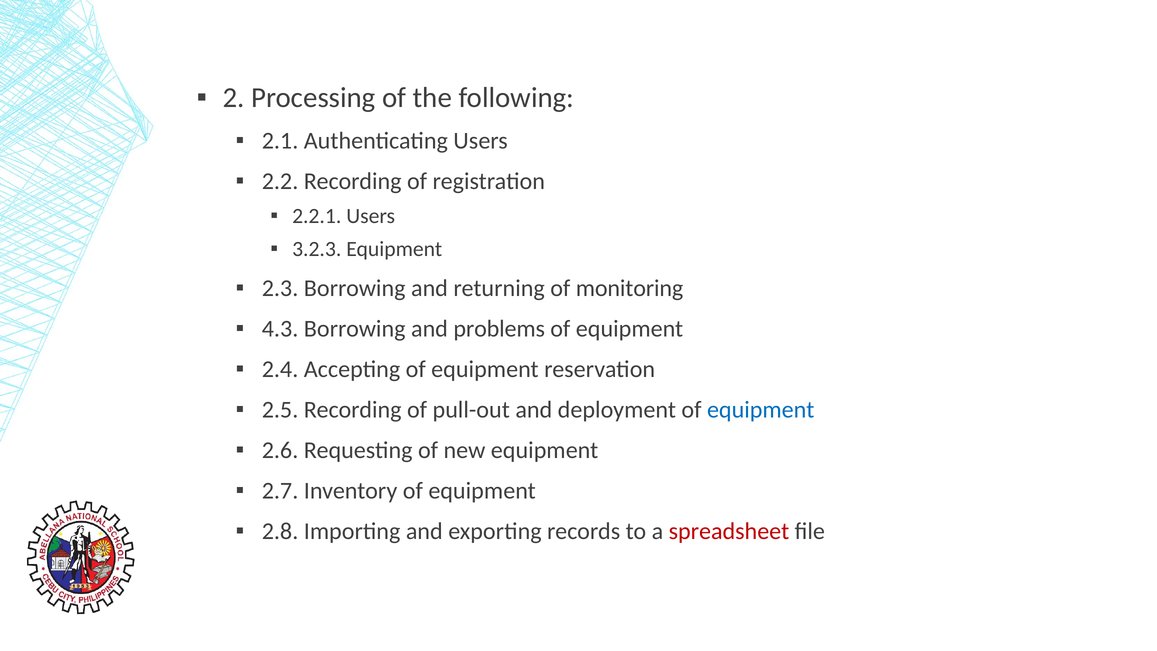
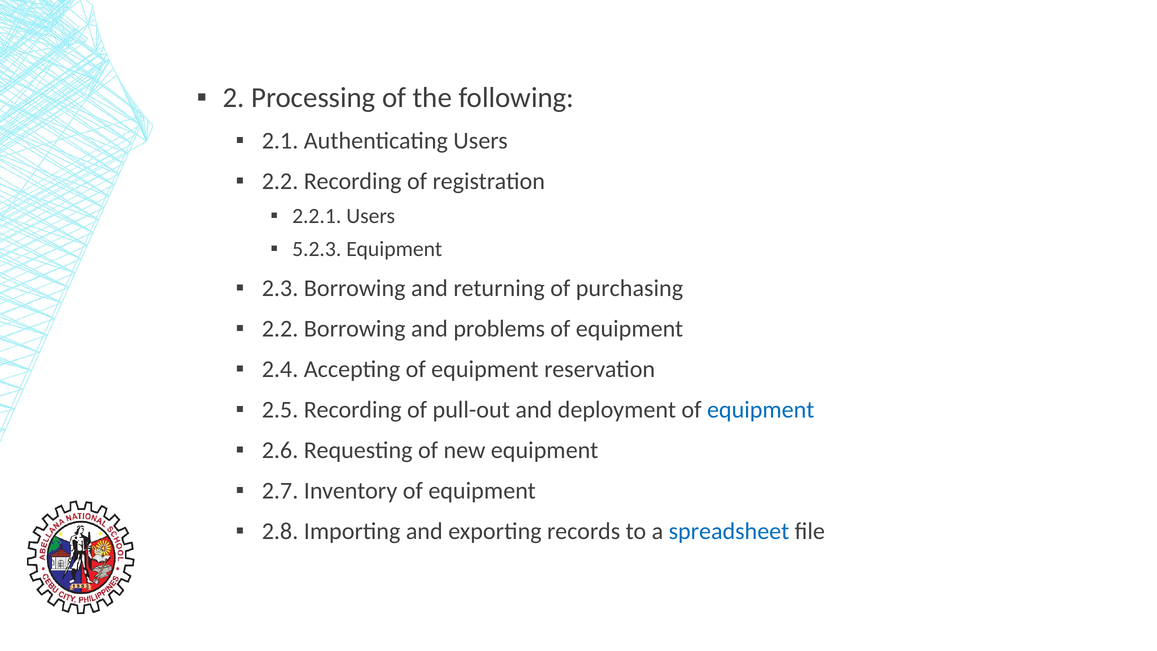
3.2.3: 3.2.3 -> 5.2.3
monitoring: monitoring -> purchasing
4.3 at (280, 329): 4.3 -> 2.2
spreadsheet colour: red -> blue
